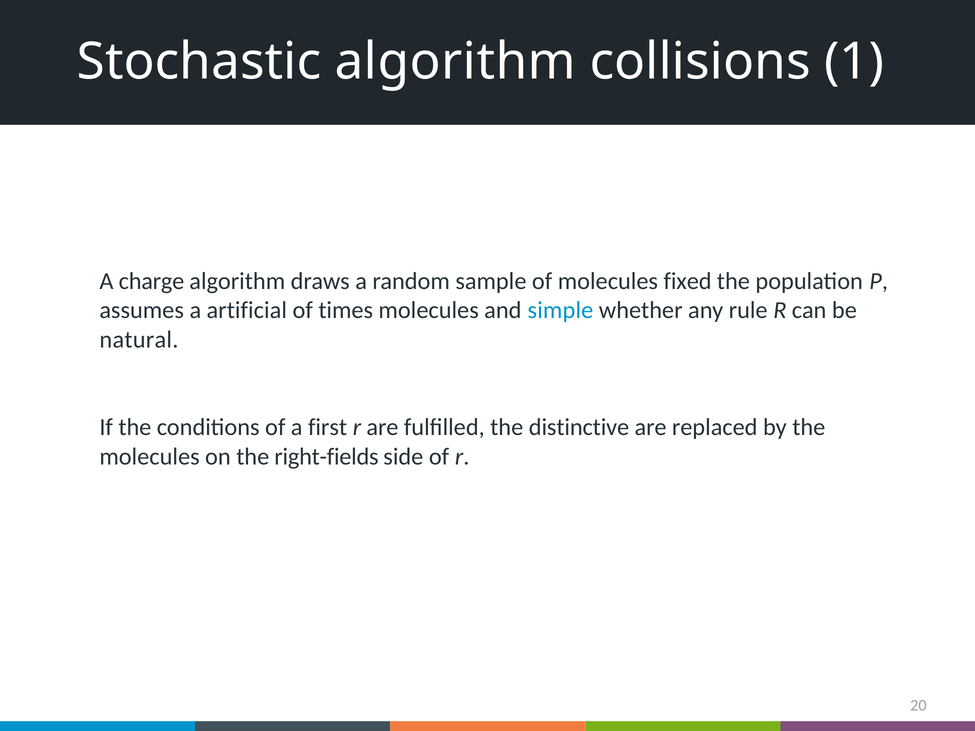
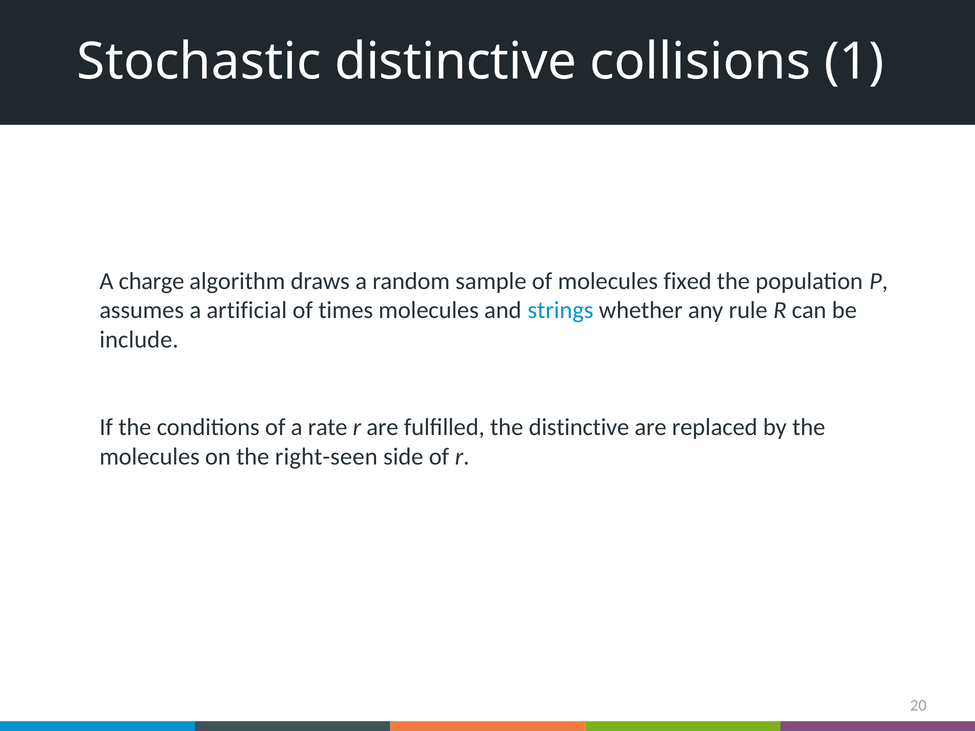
Stochastic algorithm: algorithm -> distinctive
simple: simple -> strings
natural: natural -> include
first: first -> rate
right-fields: right-fields -> right-seen
